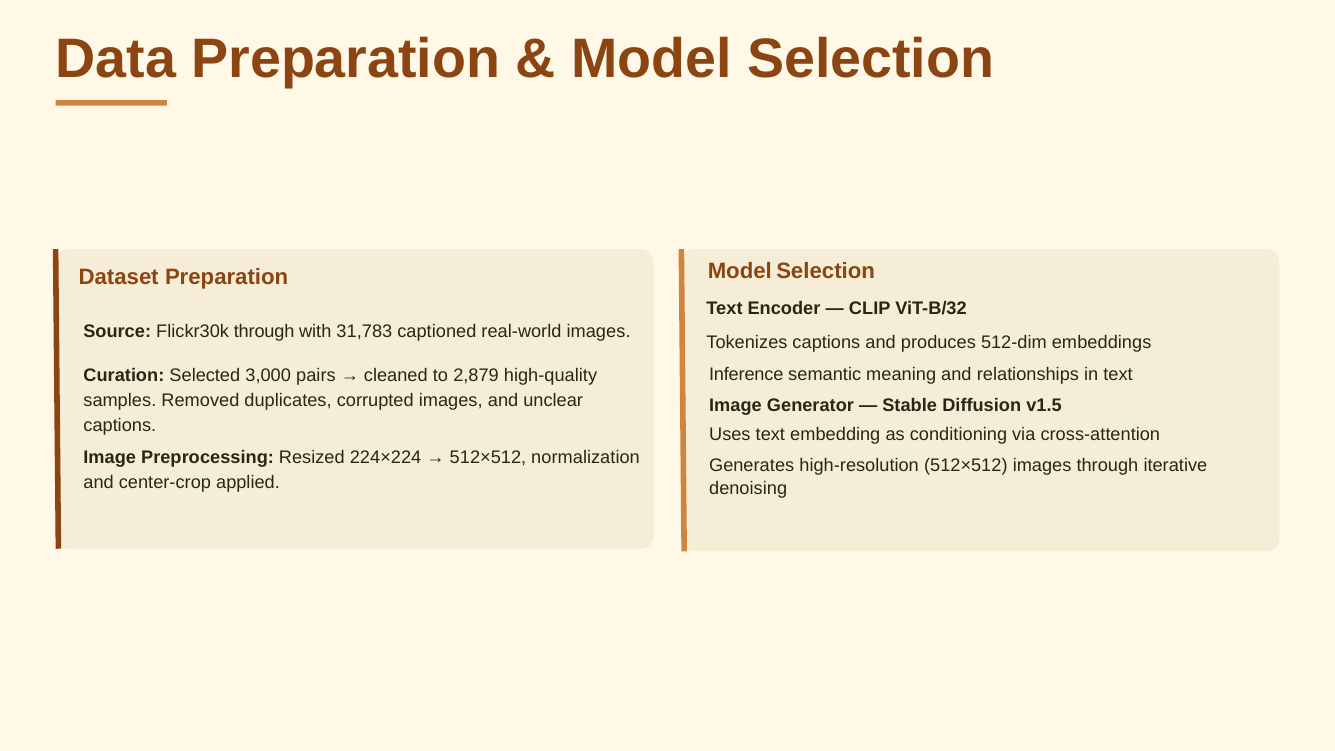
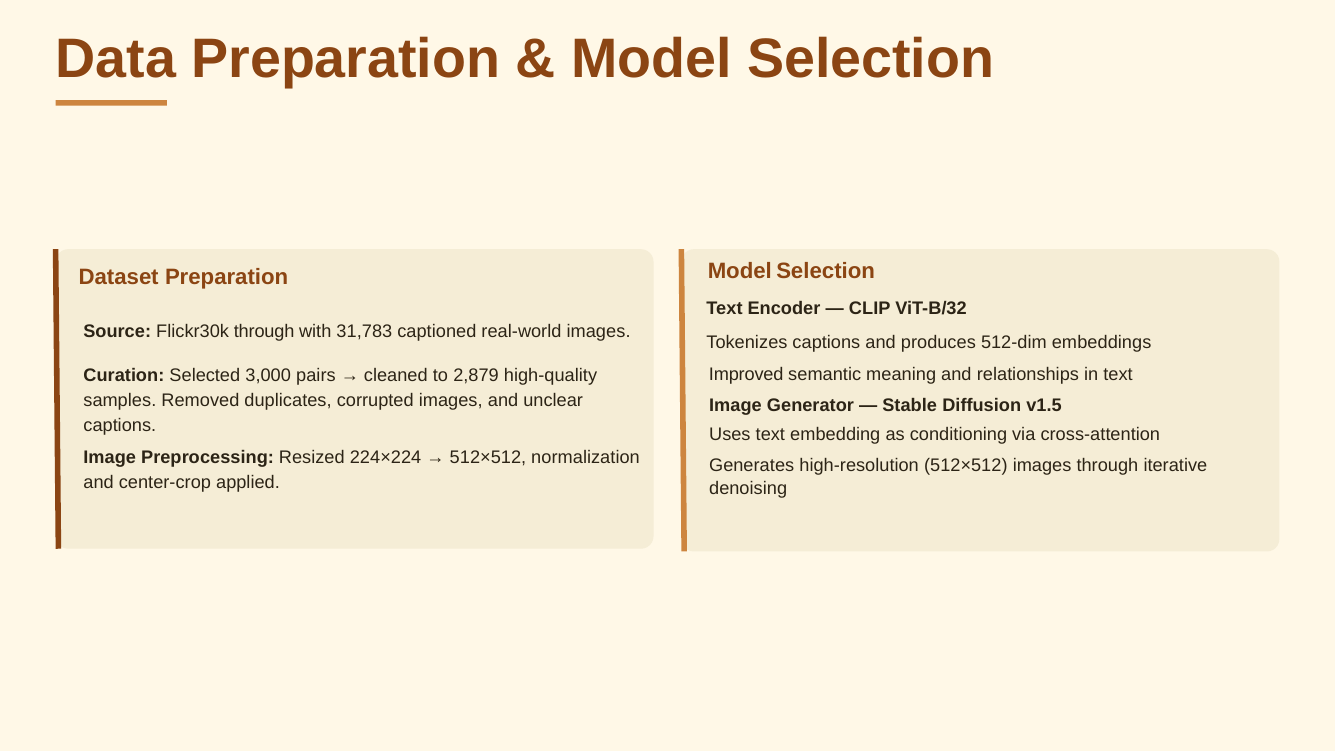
Inference: Inference -> Improved
